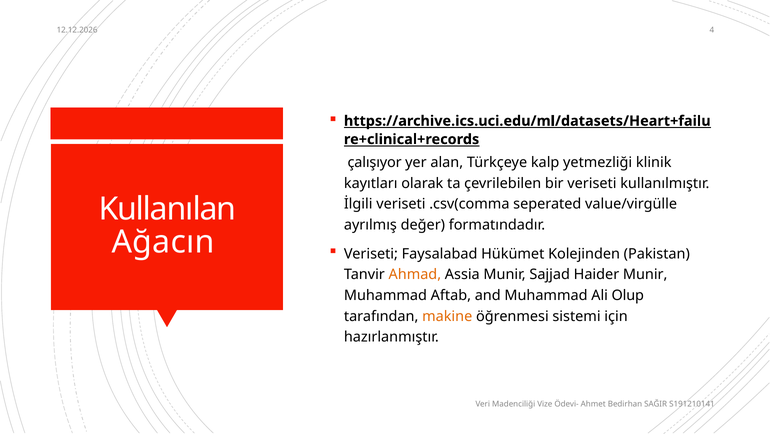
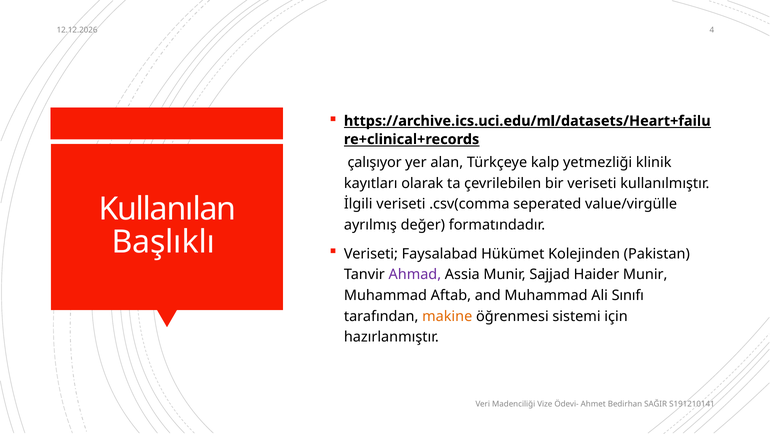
Ağacın: Ağacın -> Başlıklı
Ahmad colour: orange -> purple
Olup: Olup -> Sınıfı
